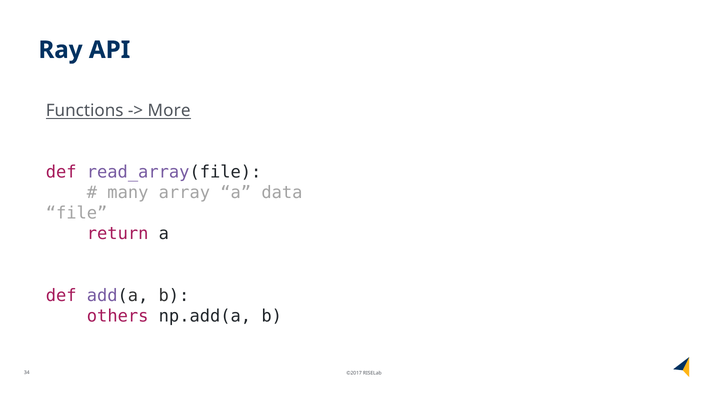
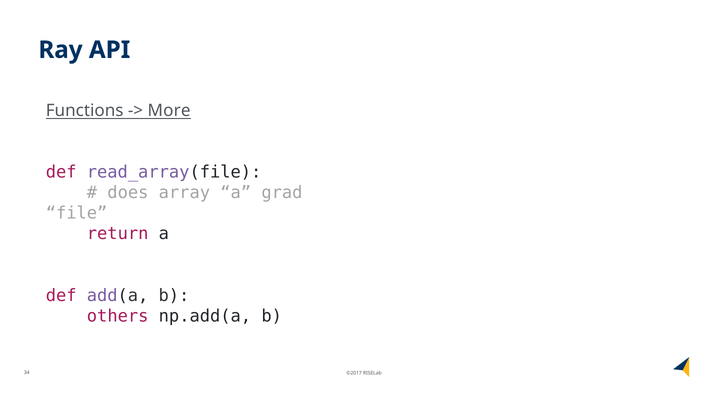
many: many -> does
data: data -> grad
